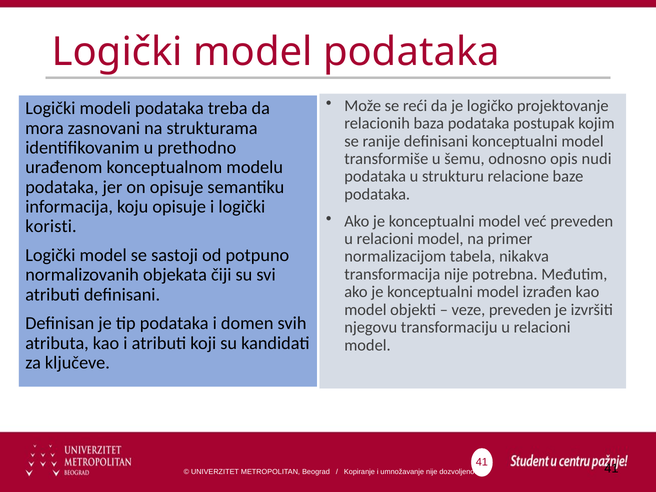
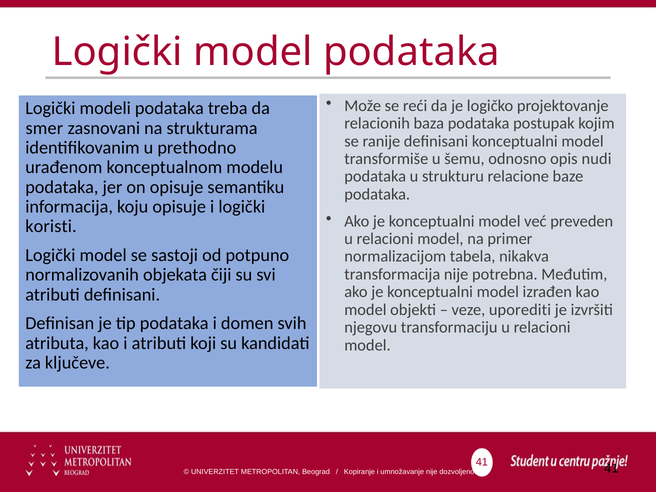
mora: mora -> smer
veze preveden: preveden -> uporediti
